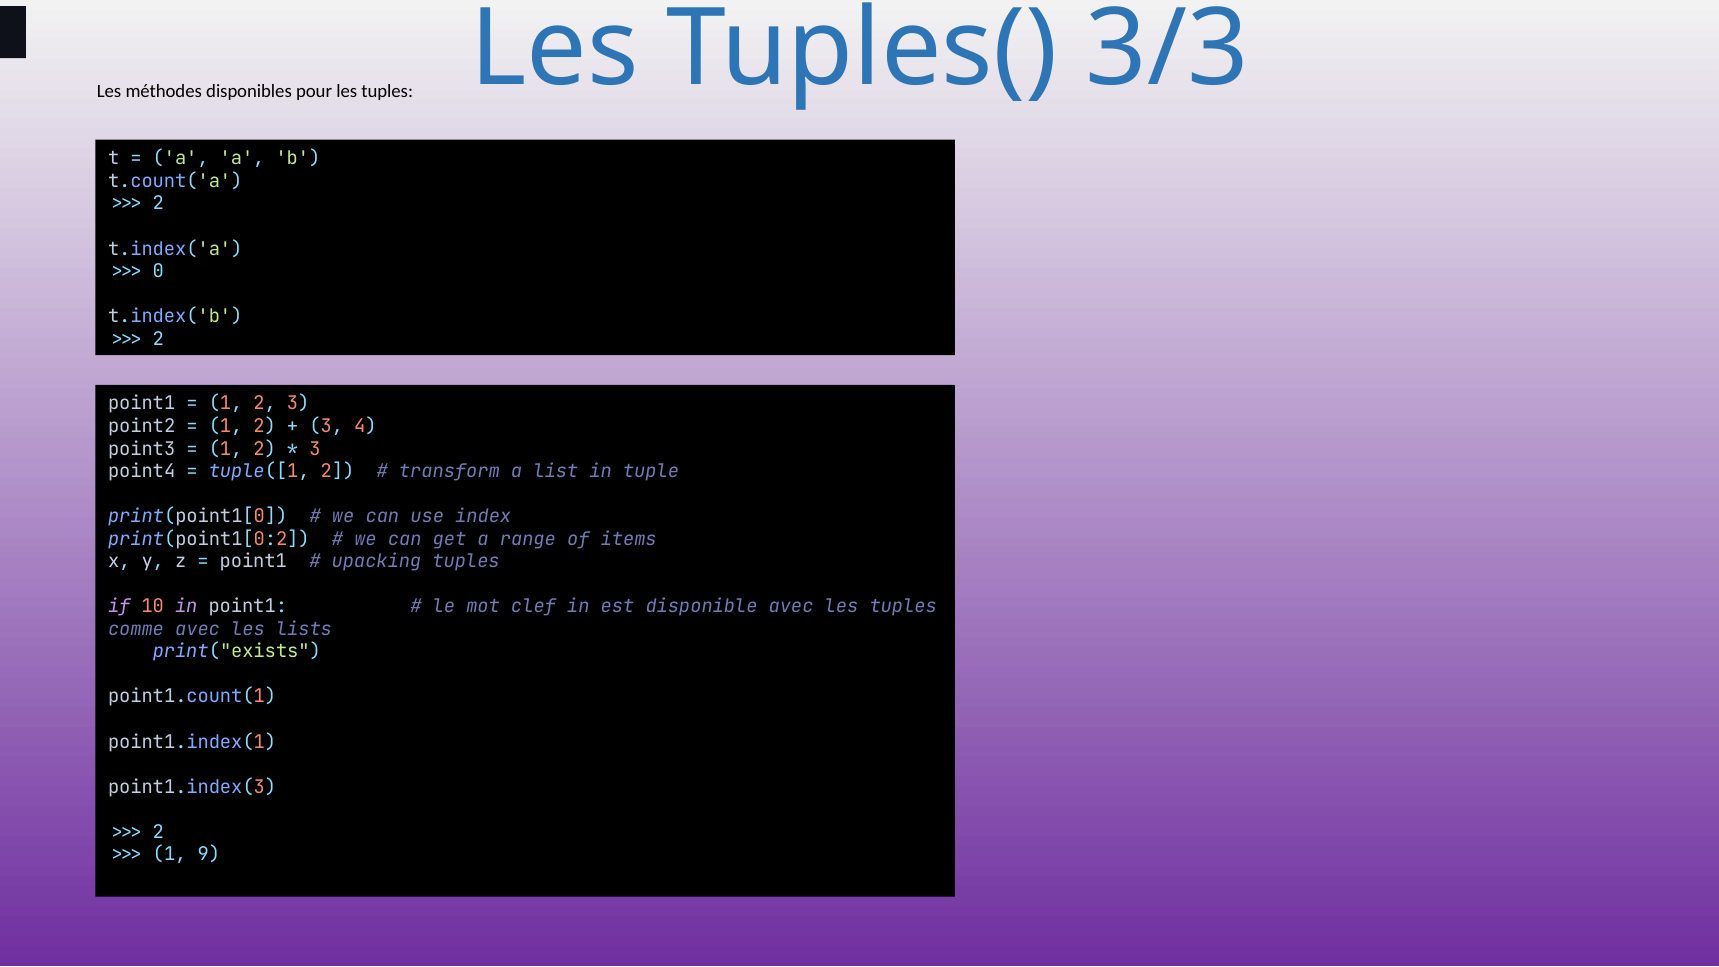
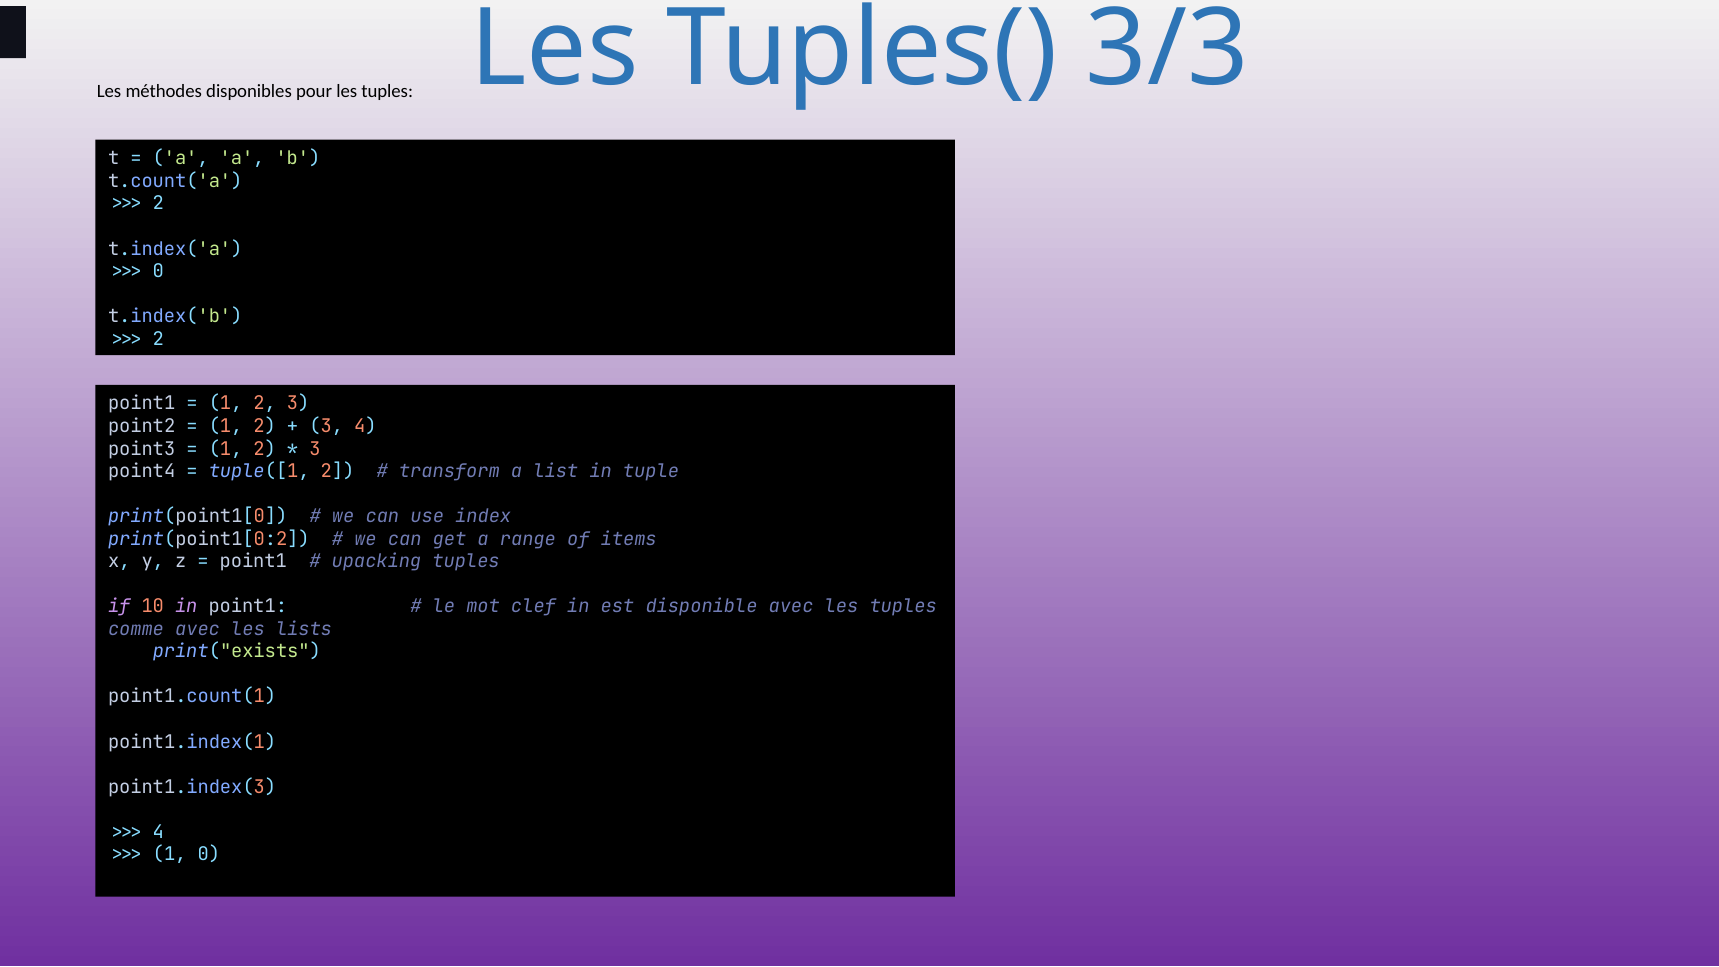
2 at (158, 832): 2 -> 4
1 9: 9 -> 0
